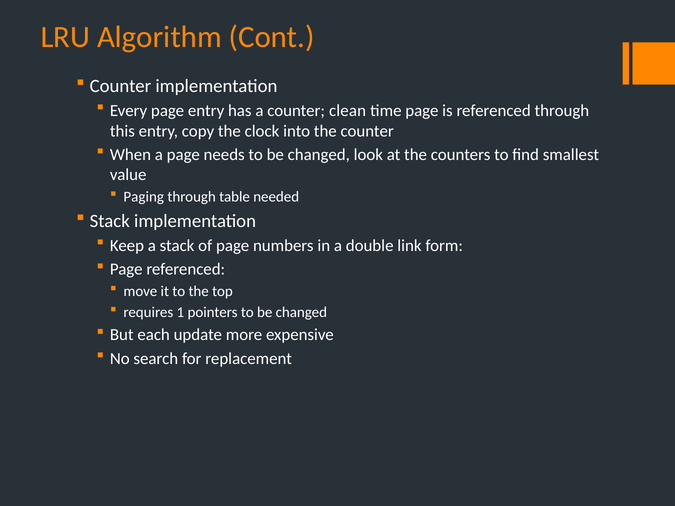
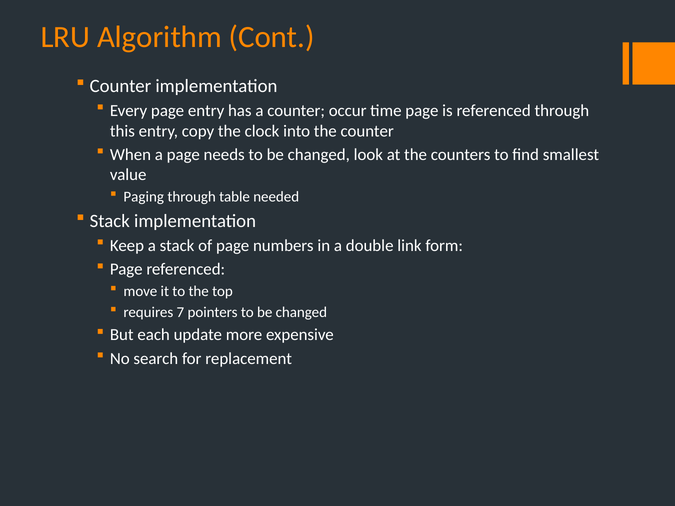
clean: clean -> occur
1: 1 -> 7
